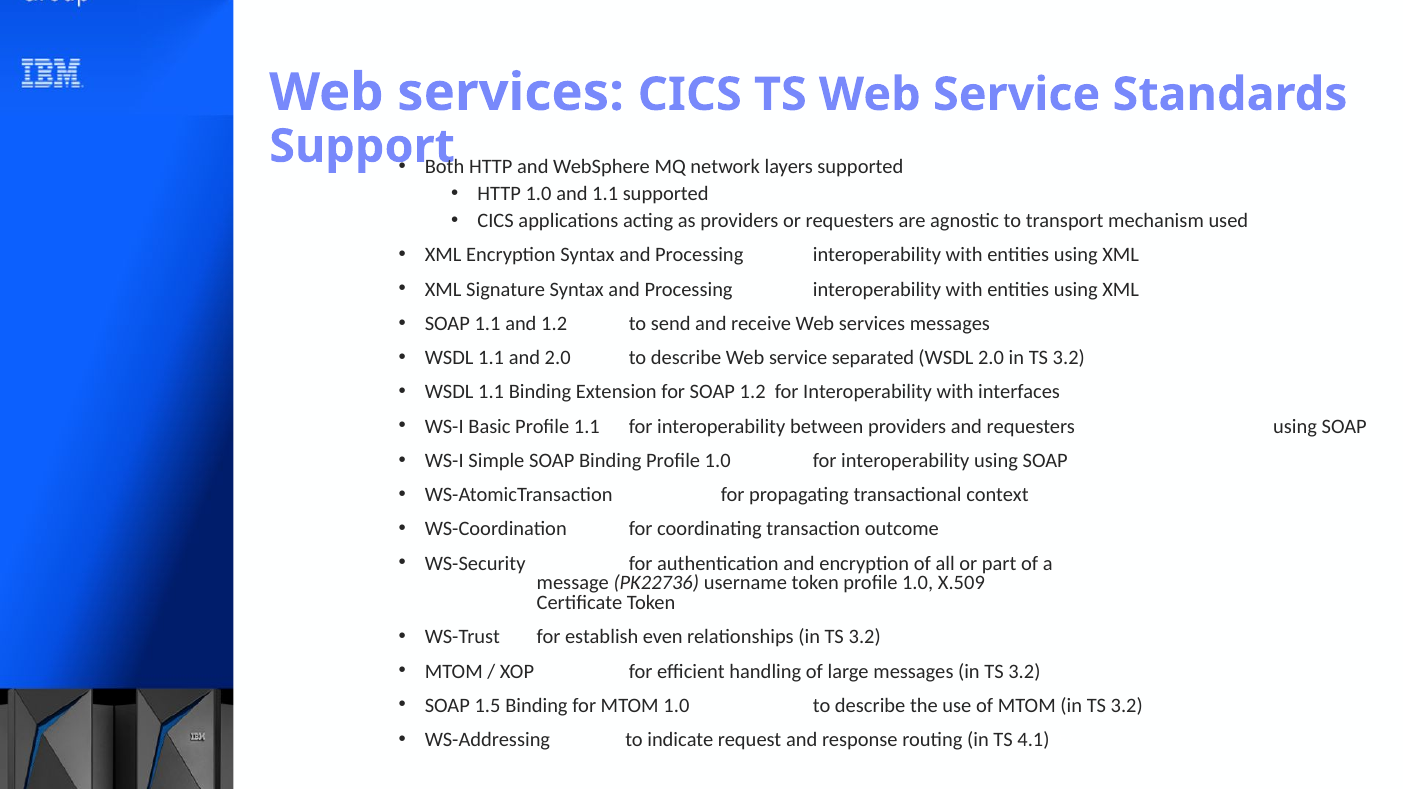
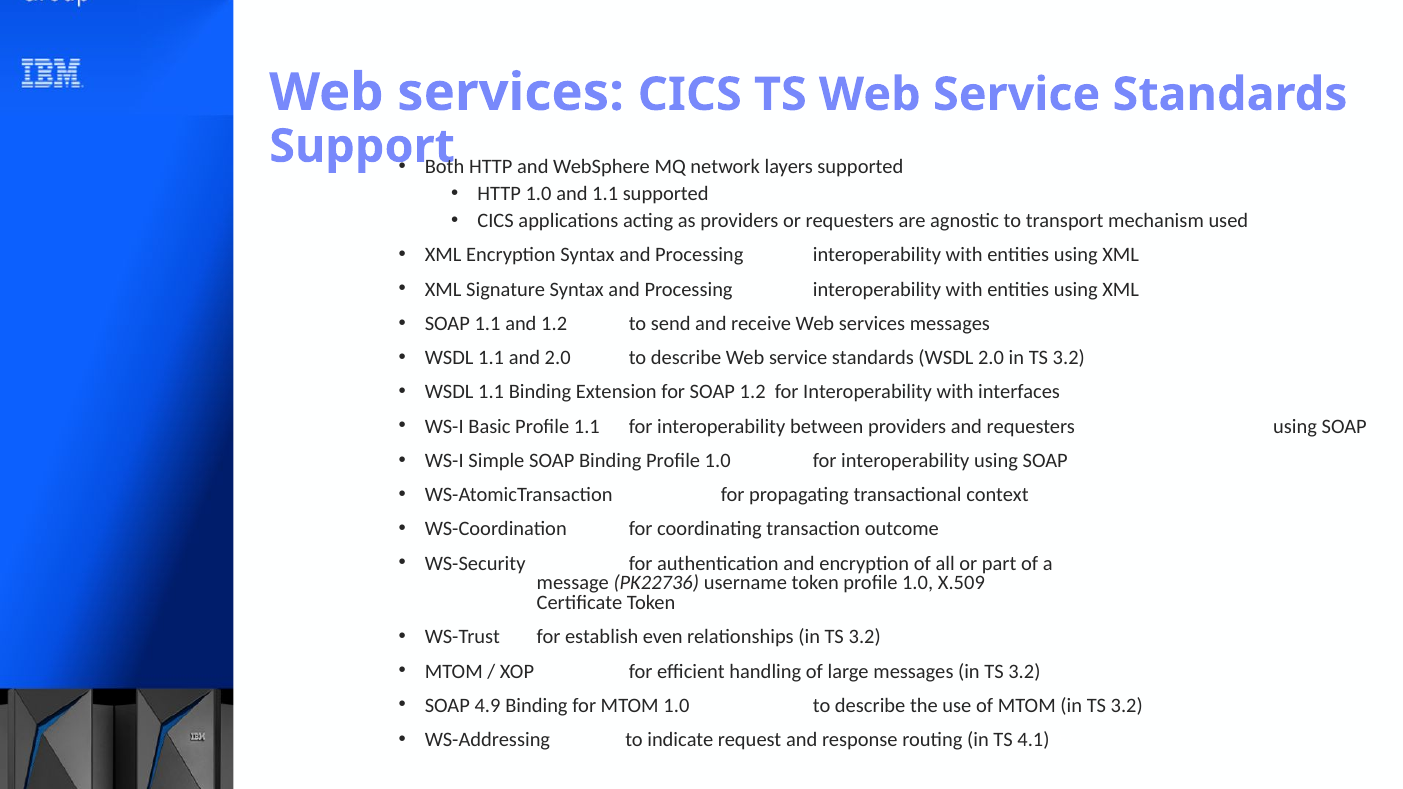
describe Web service separated: separated -> standards
1.5: 1.5 -> 4.9
